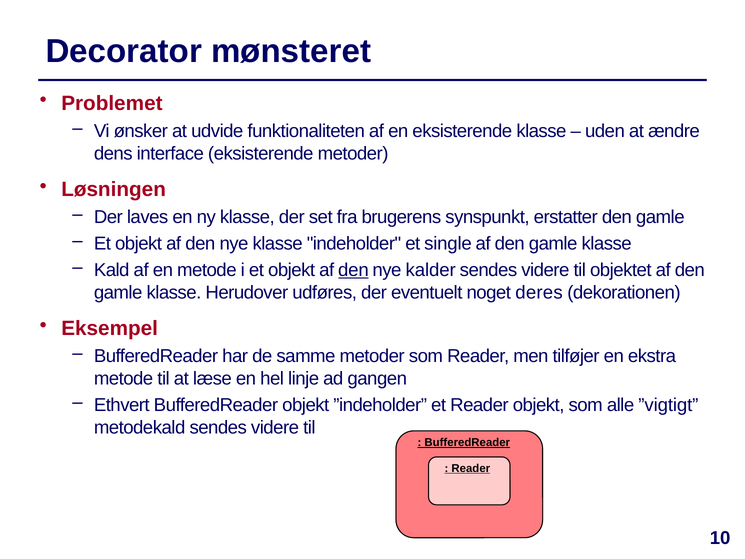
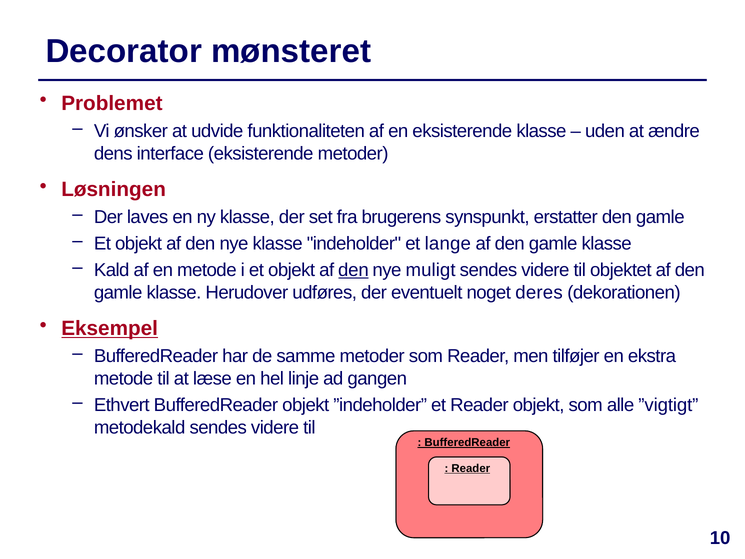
single: single -> lange
kalder: kalder -> muligt
Eksempel underline: none -> present
